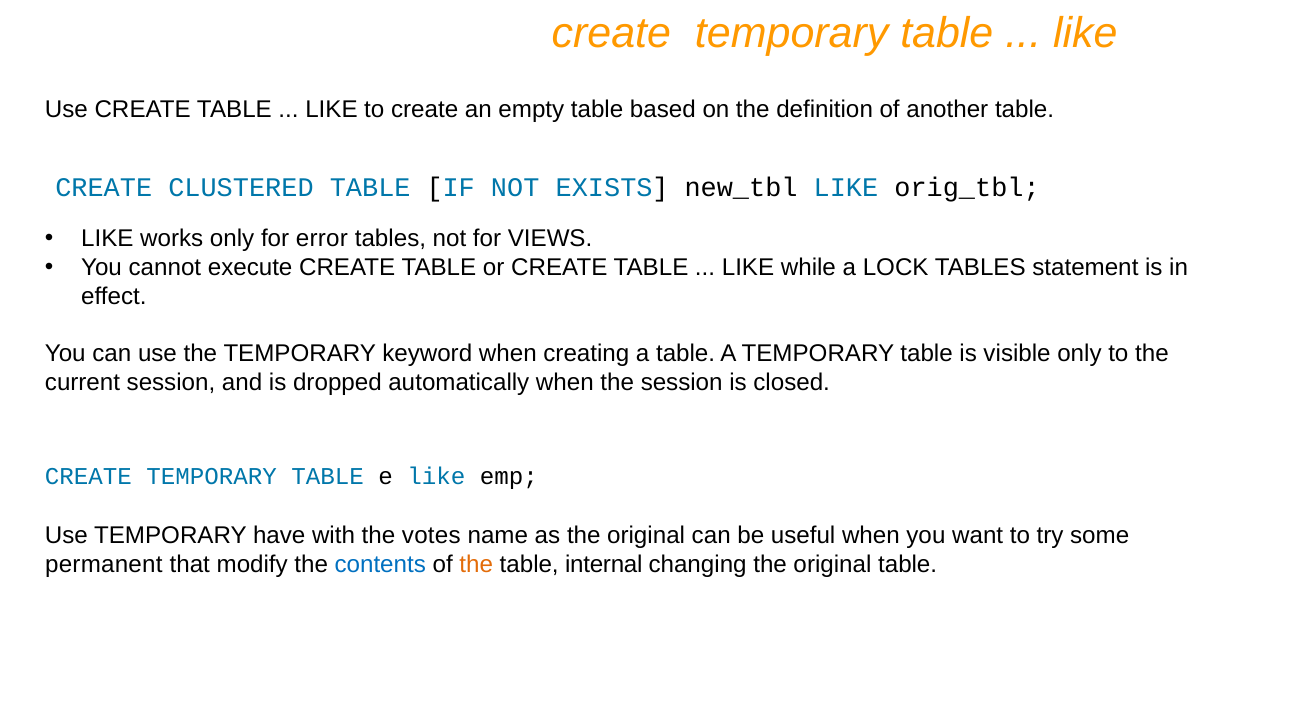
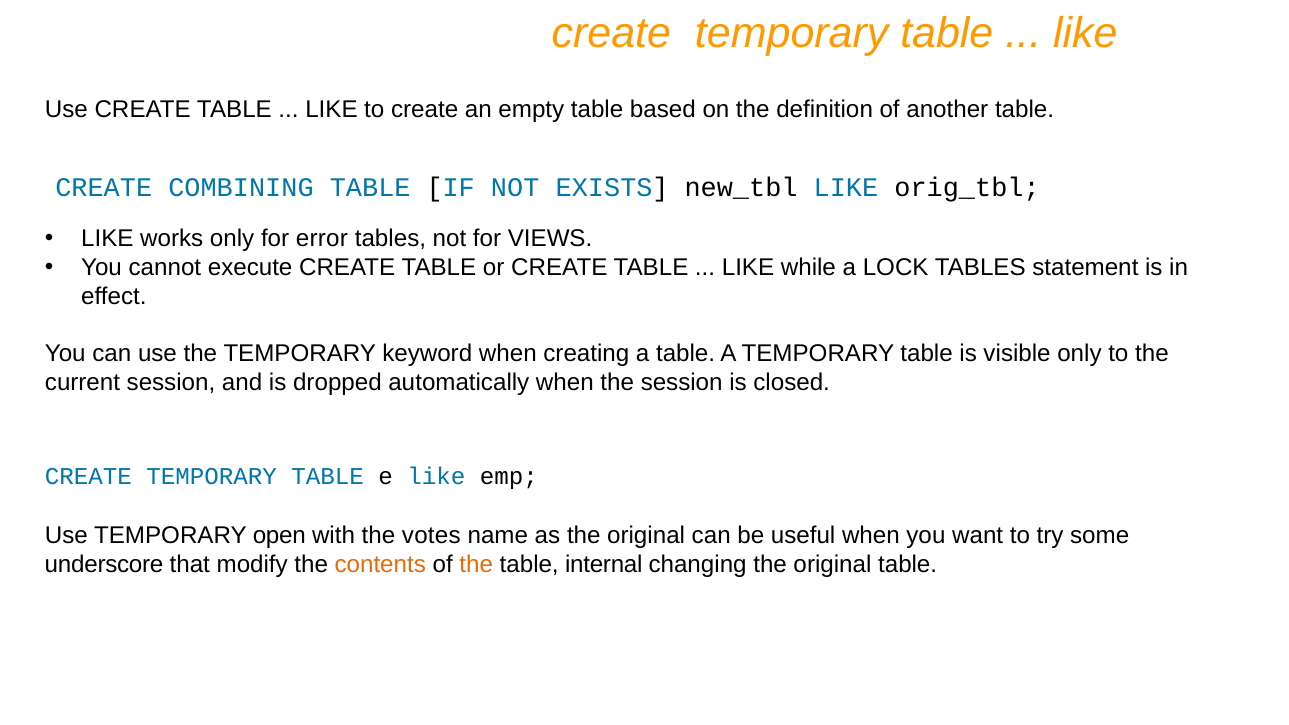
CLUSTERED: CLUSTERED -> COMBINING
have: have -> open
permanent: permanent -> underscore
contents colour: blue -> orange
